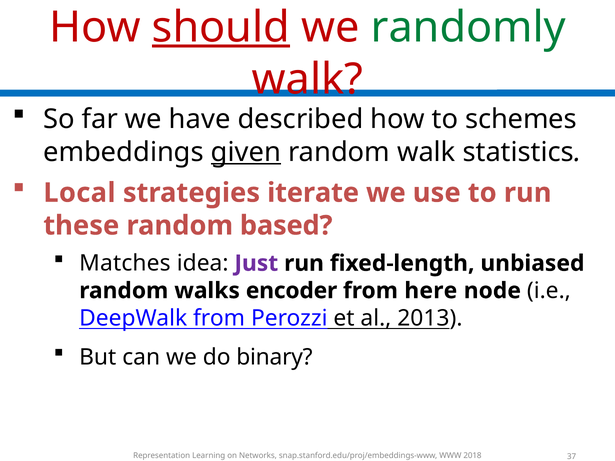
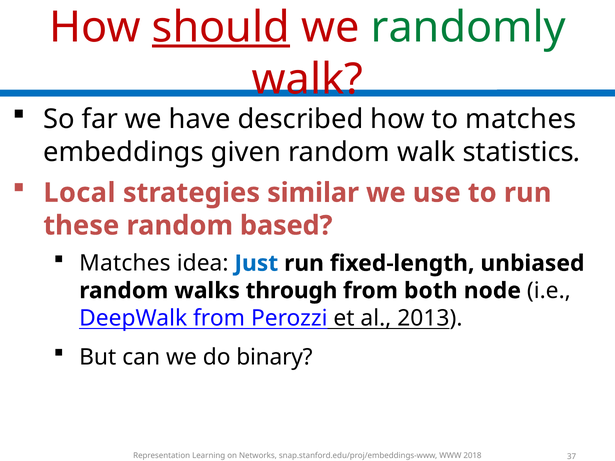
to schemes: schemes -> matches
given underline: present -> none
iterate: iterate -> similar
Just colour: purple -> blue
encoder: encoder -> through
here: here -> both
